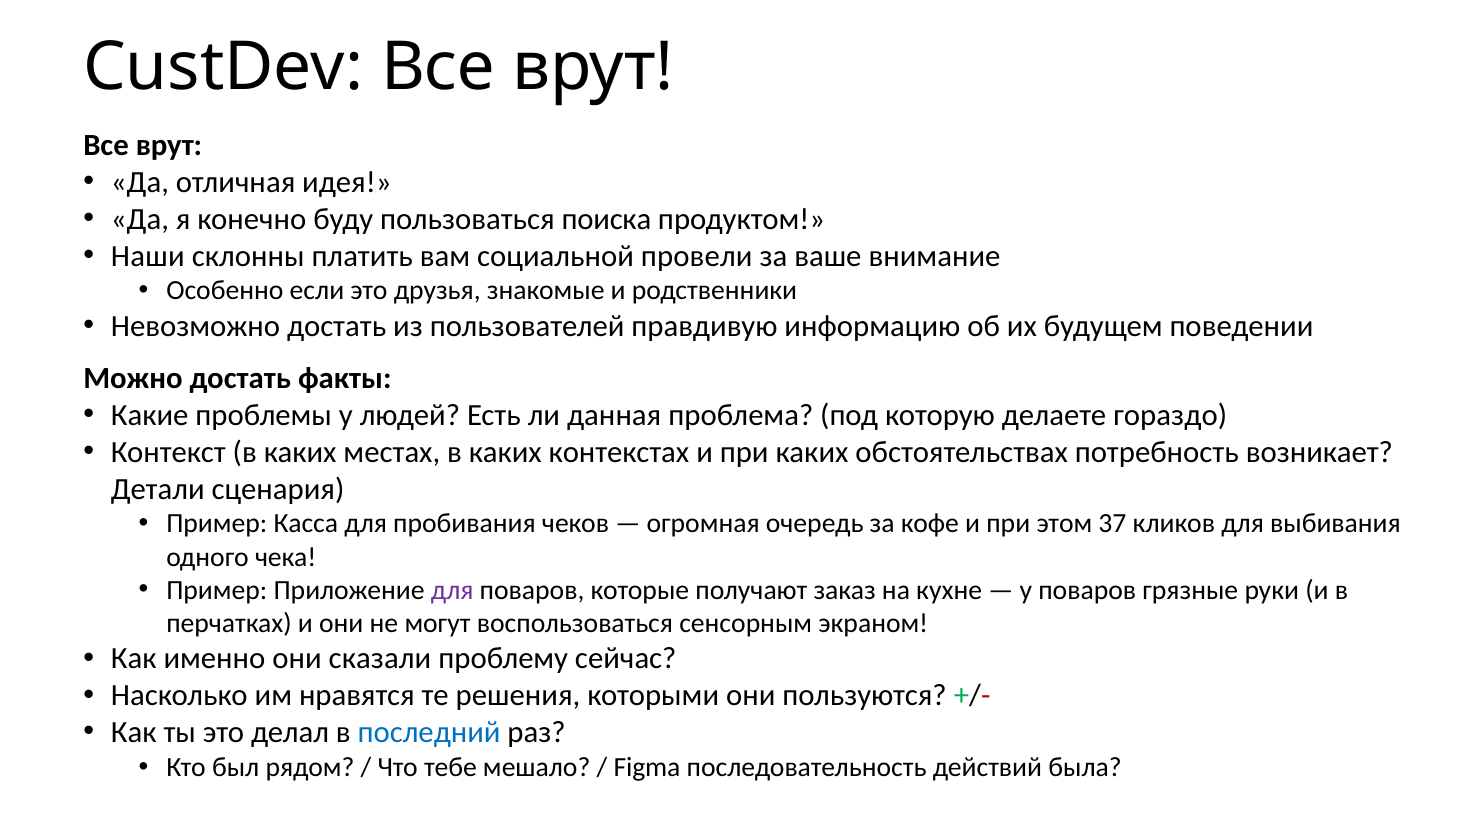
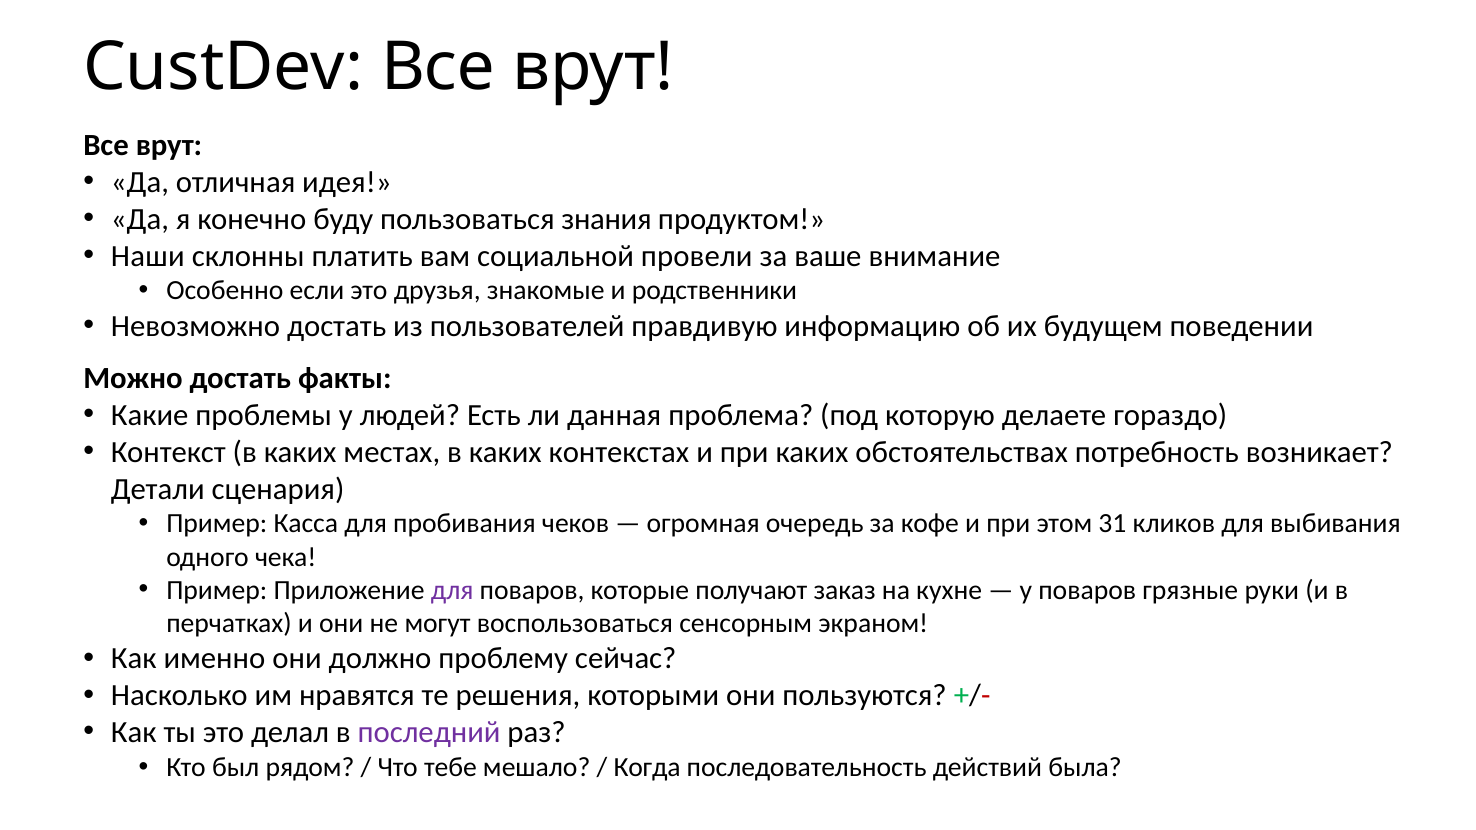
поиска: поиска -> знания
37: 37 -> 31
сказали: сказали -> должно
последний colour: blue -> purple
Figma: Figma -> Когда
